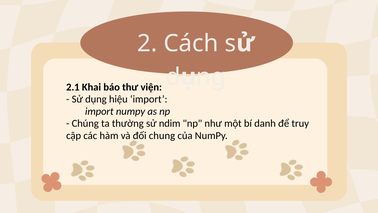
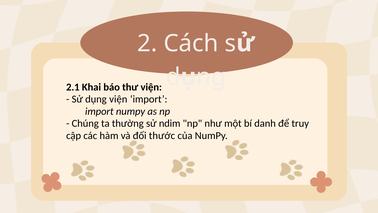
dụng hiệu: hiệu -> viện
chung: chung -> thước
